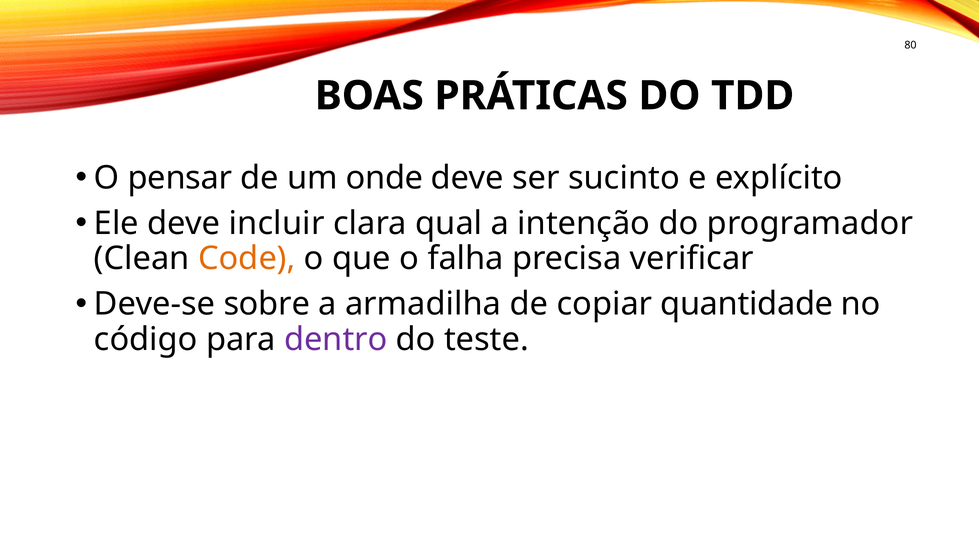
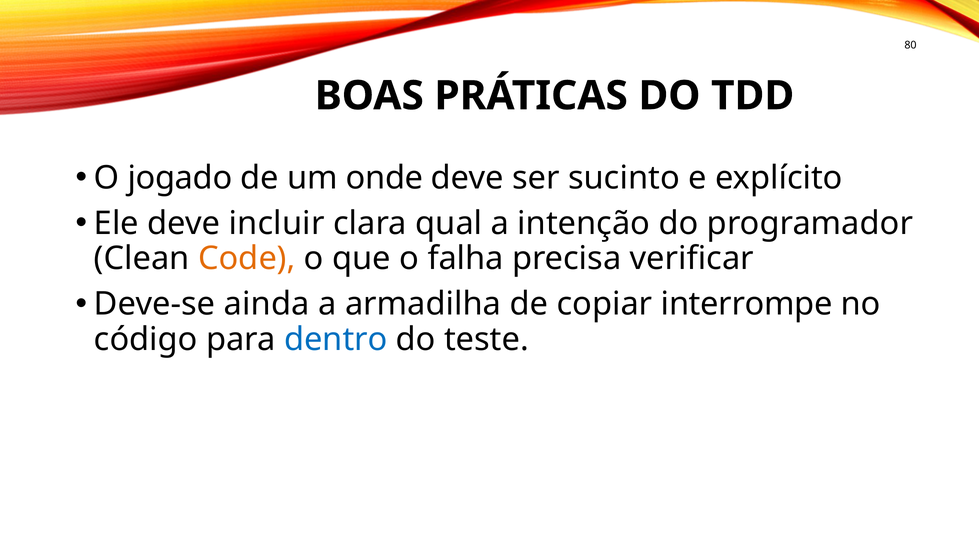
pensar: pensar -> jogado
sobre: sobre -> ainda
quantidade: quantidade -> interrompe
dentro colour: purple -> blue
